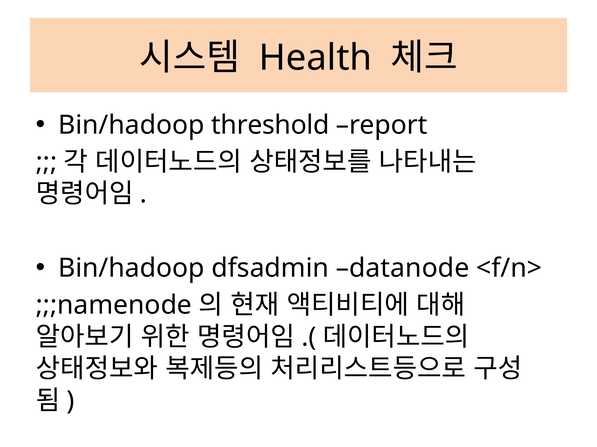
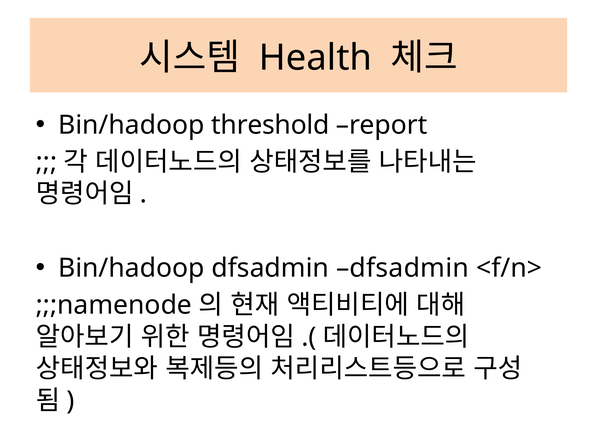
dfsadmin datanode: datanode -> dfsadmin
